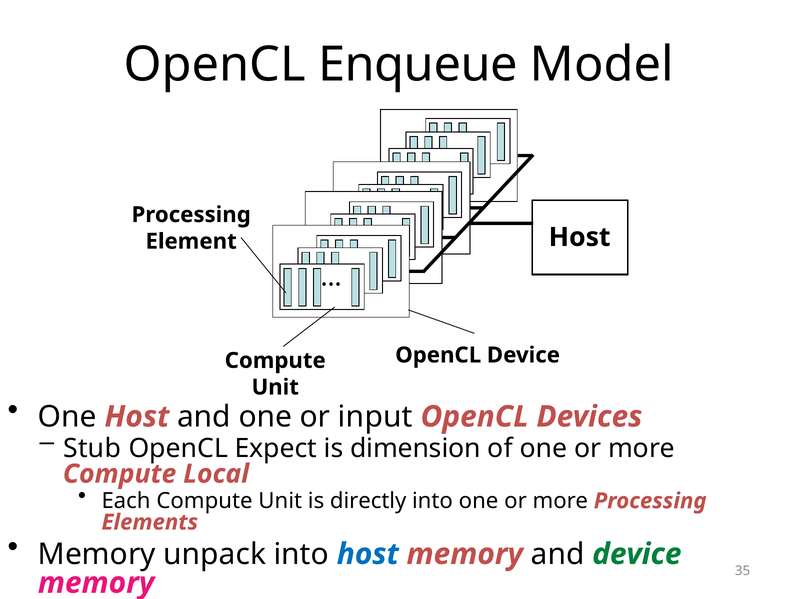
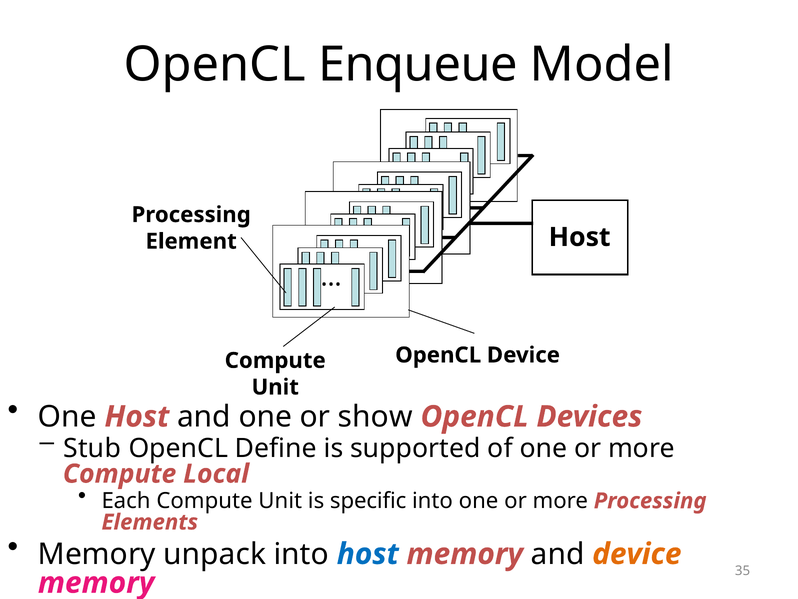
input: input -> show
Expect: Expect -> Define
dimension: dimension -> supported
directly: directly -> specific
device at (637, 554) colour: green -> orange
